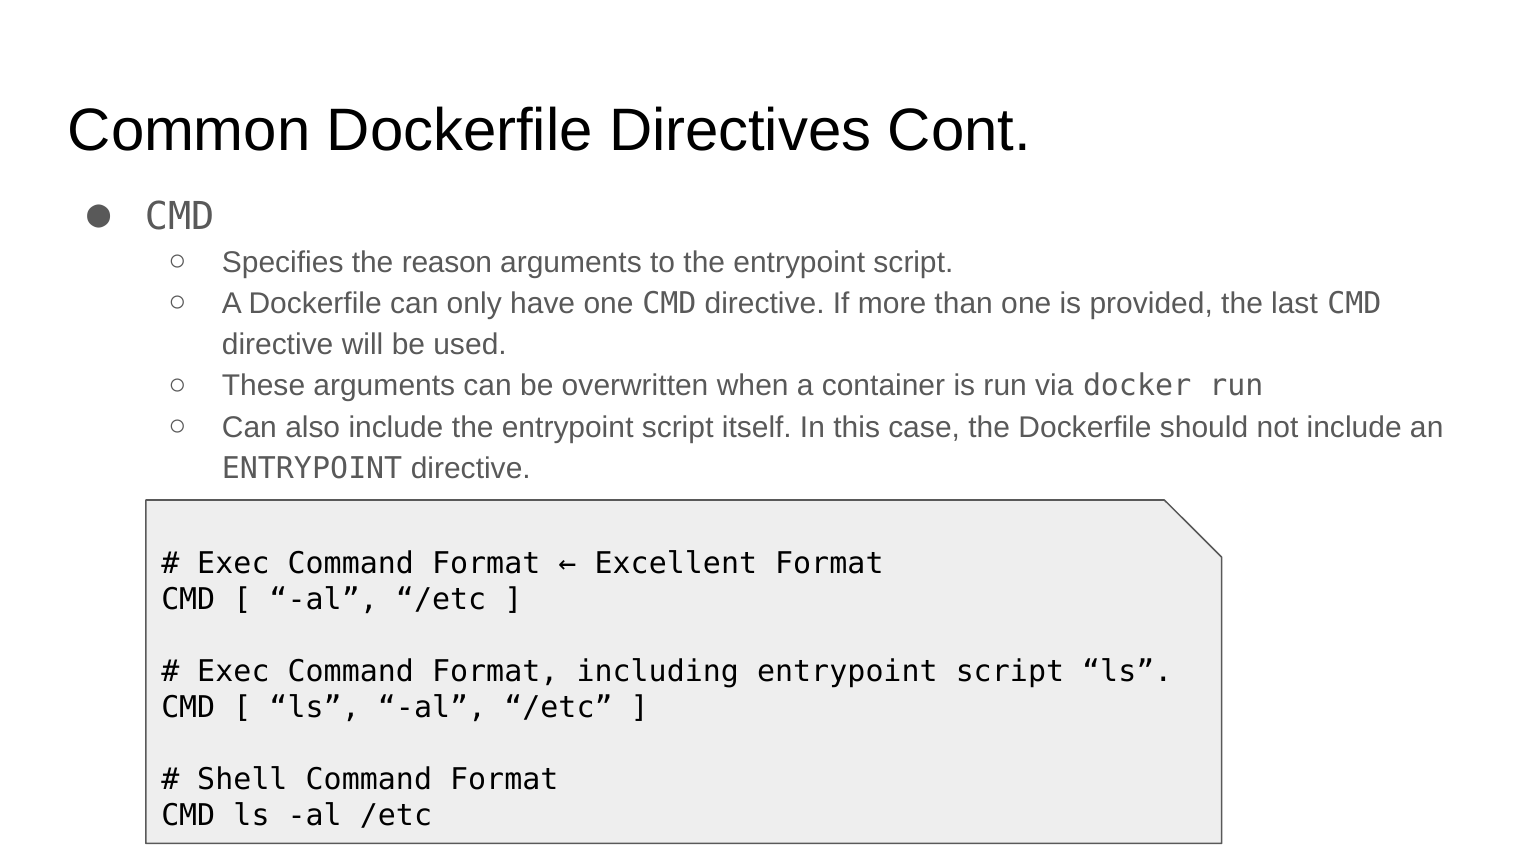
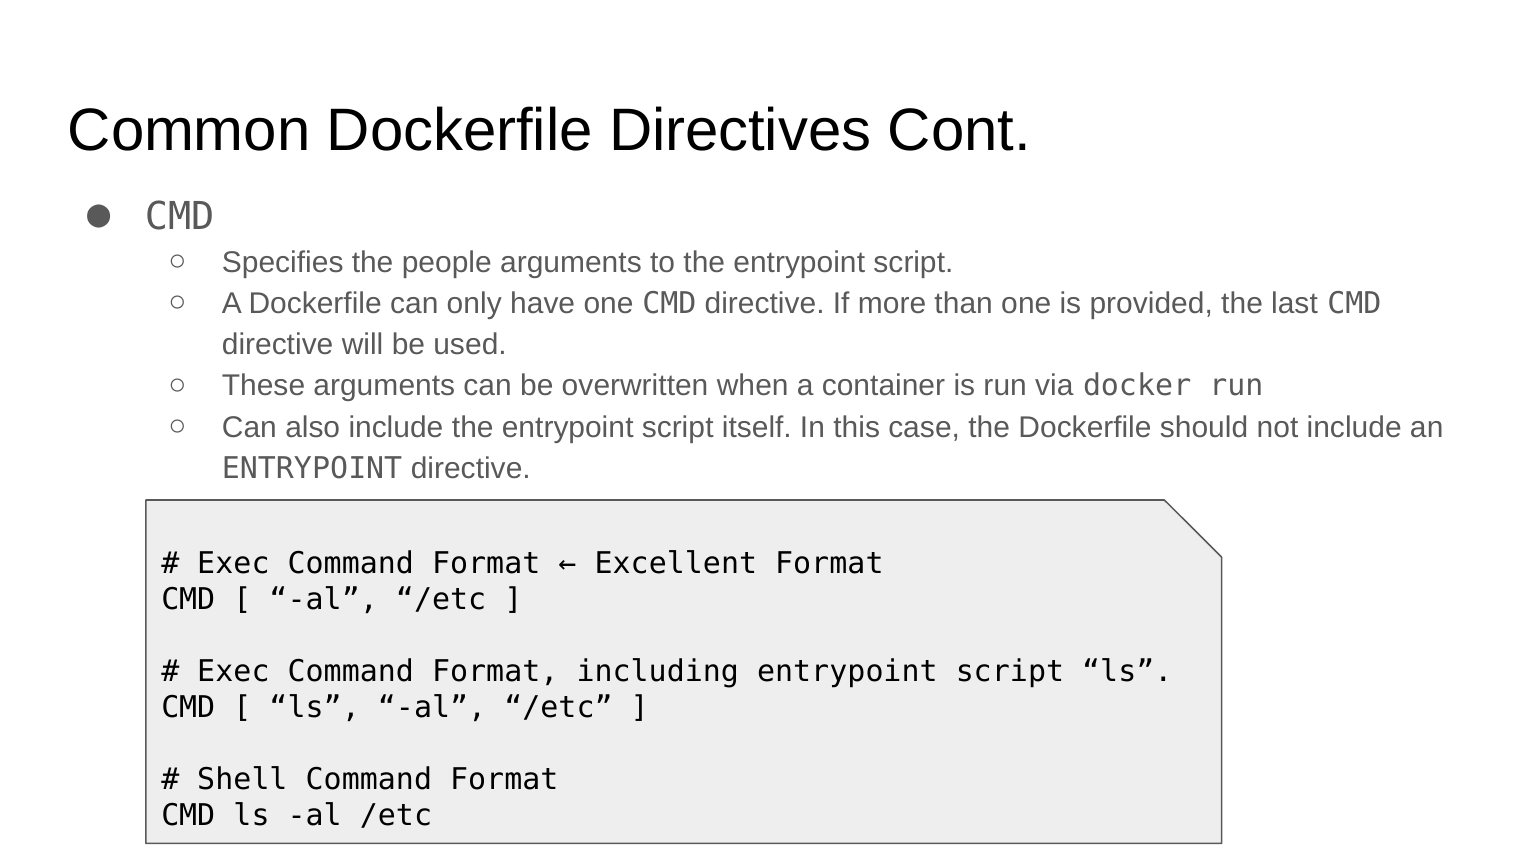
reason: reason -> people
